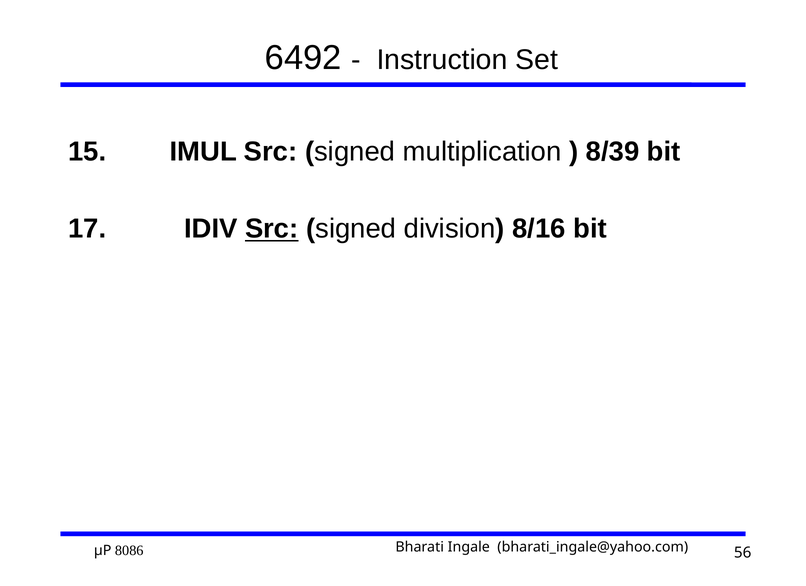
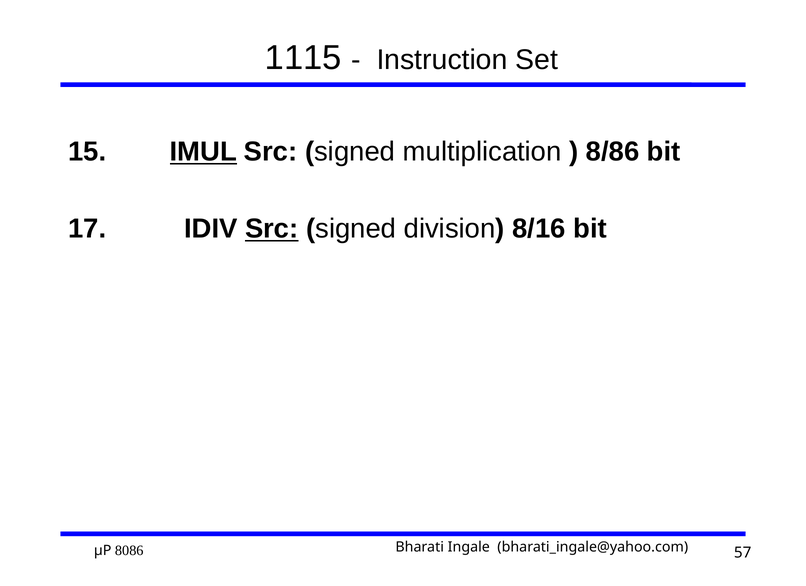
6492: 6492 -> 1115
IMUL underline: none -> present
8/39: 8/39 -> 8/86
56: 56 -> 57
